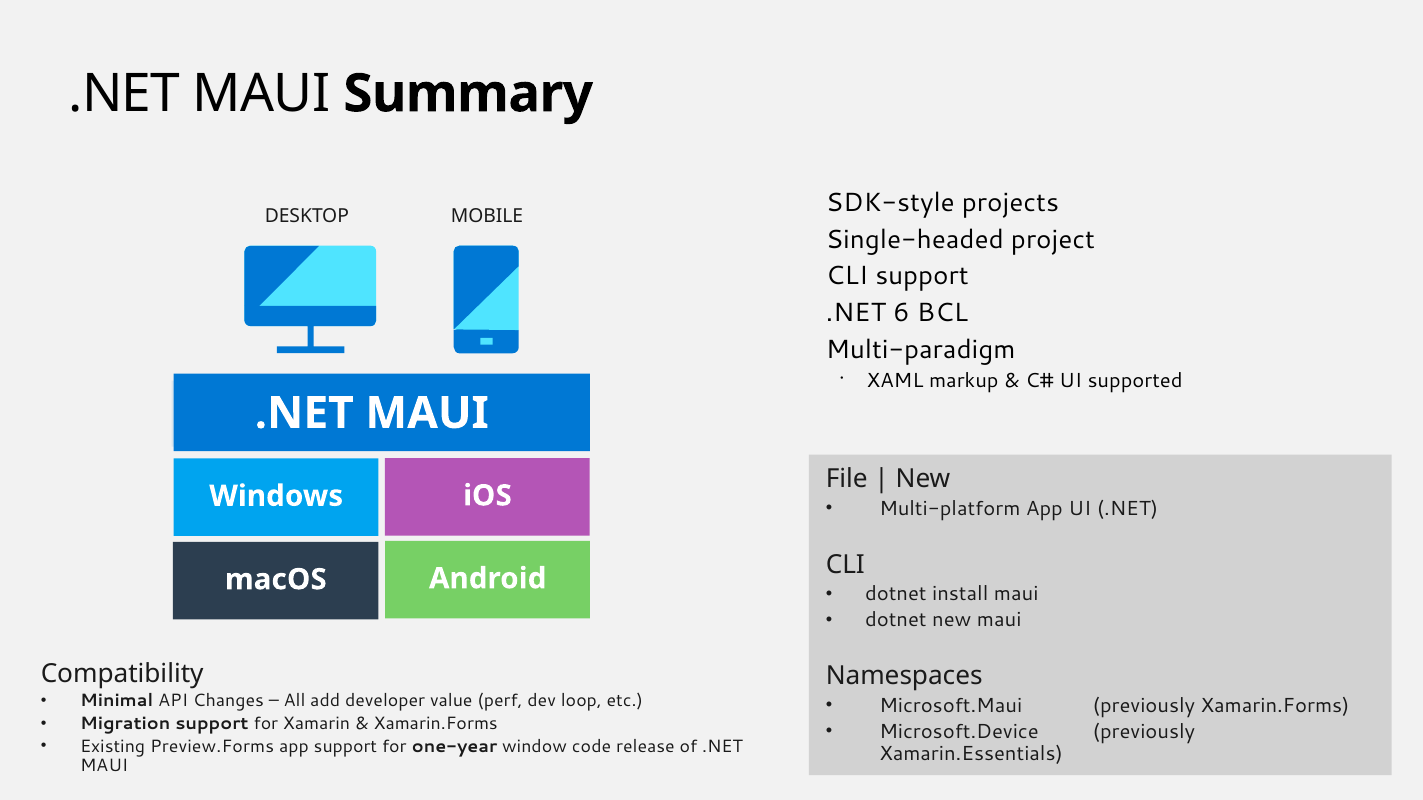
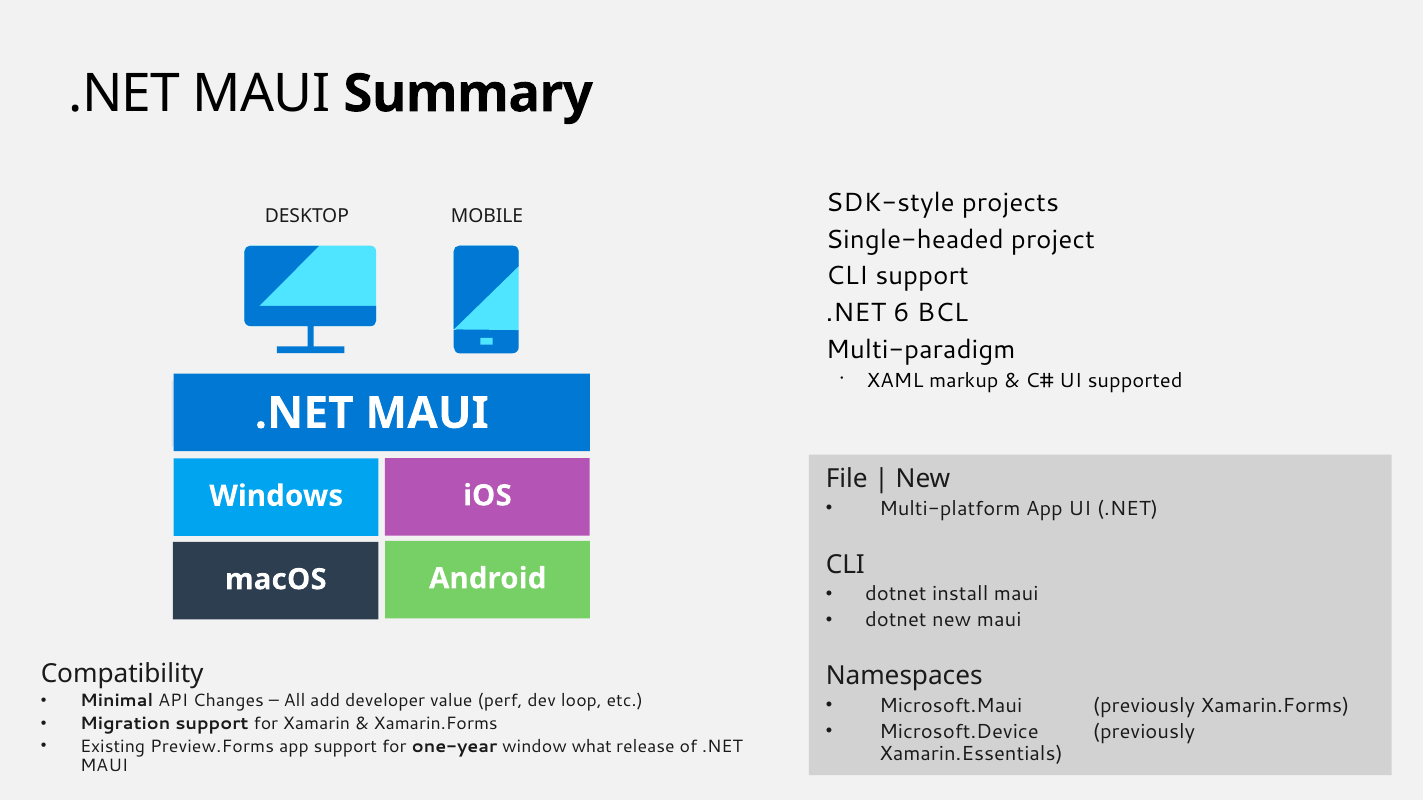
code: code -> what
